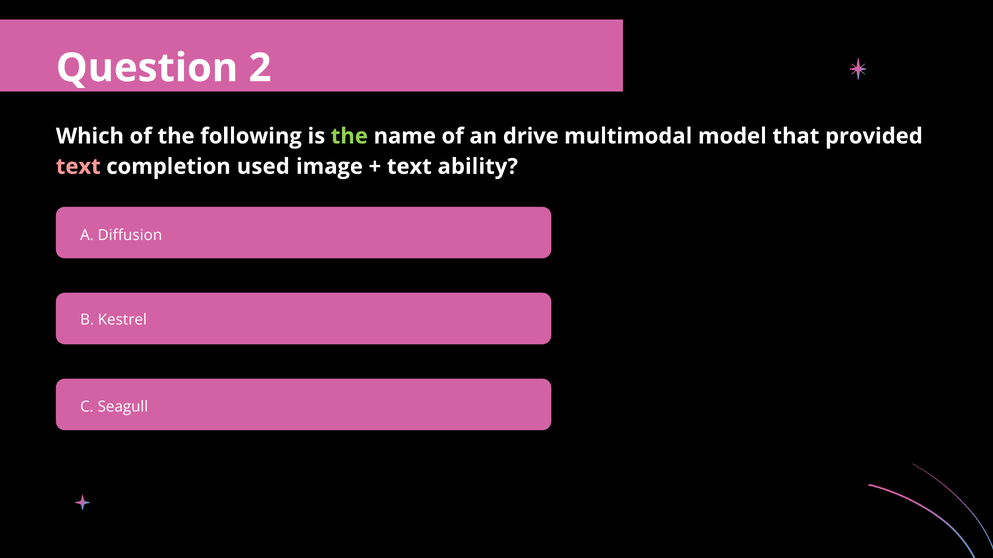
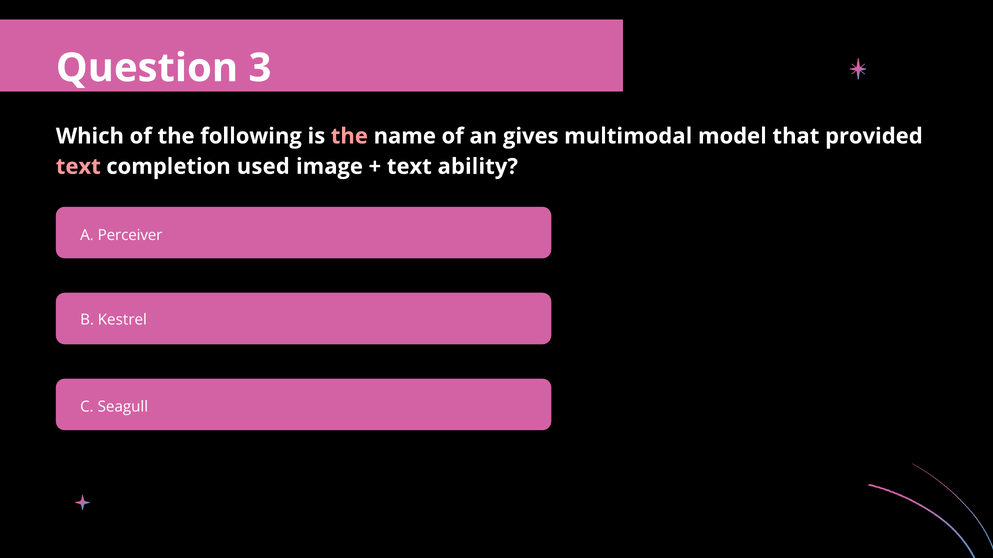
2: 2 -> 3
the at (349, 136) colour: light green -> pink
drive: drive -> gives
Diffusion: Diffusion -> Perceiver
